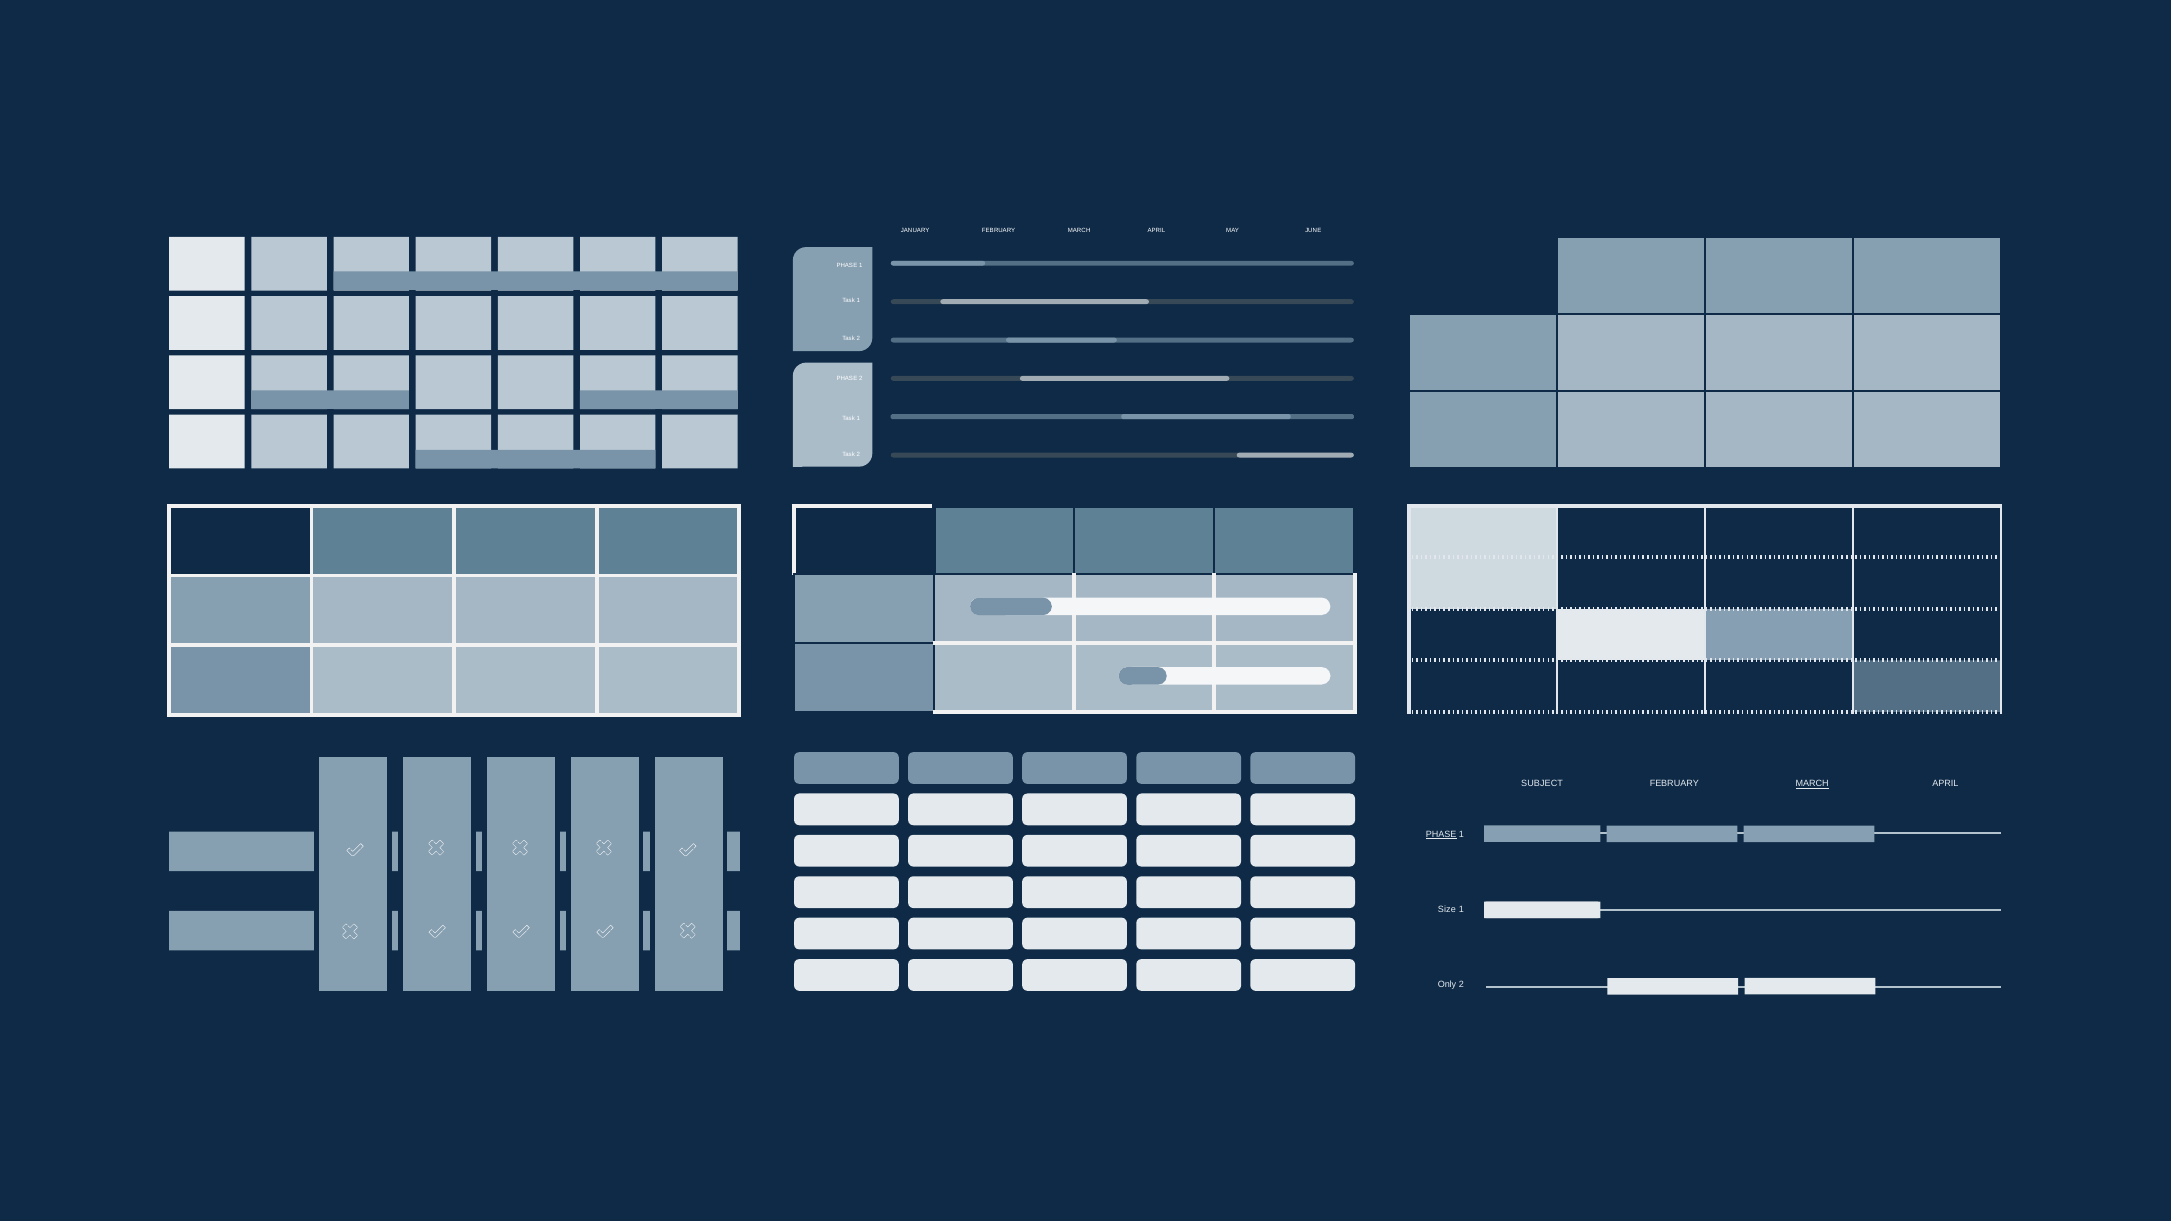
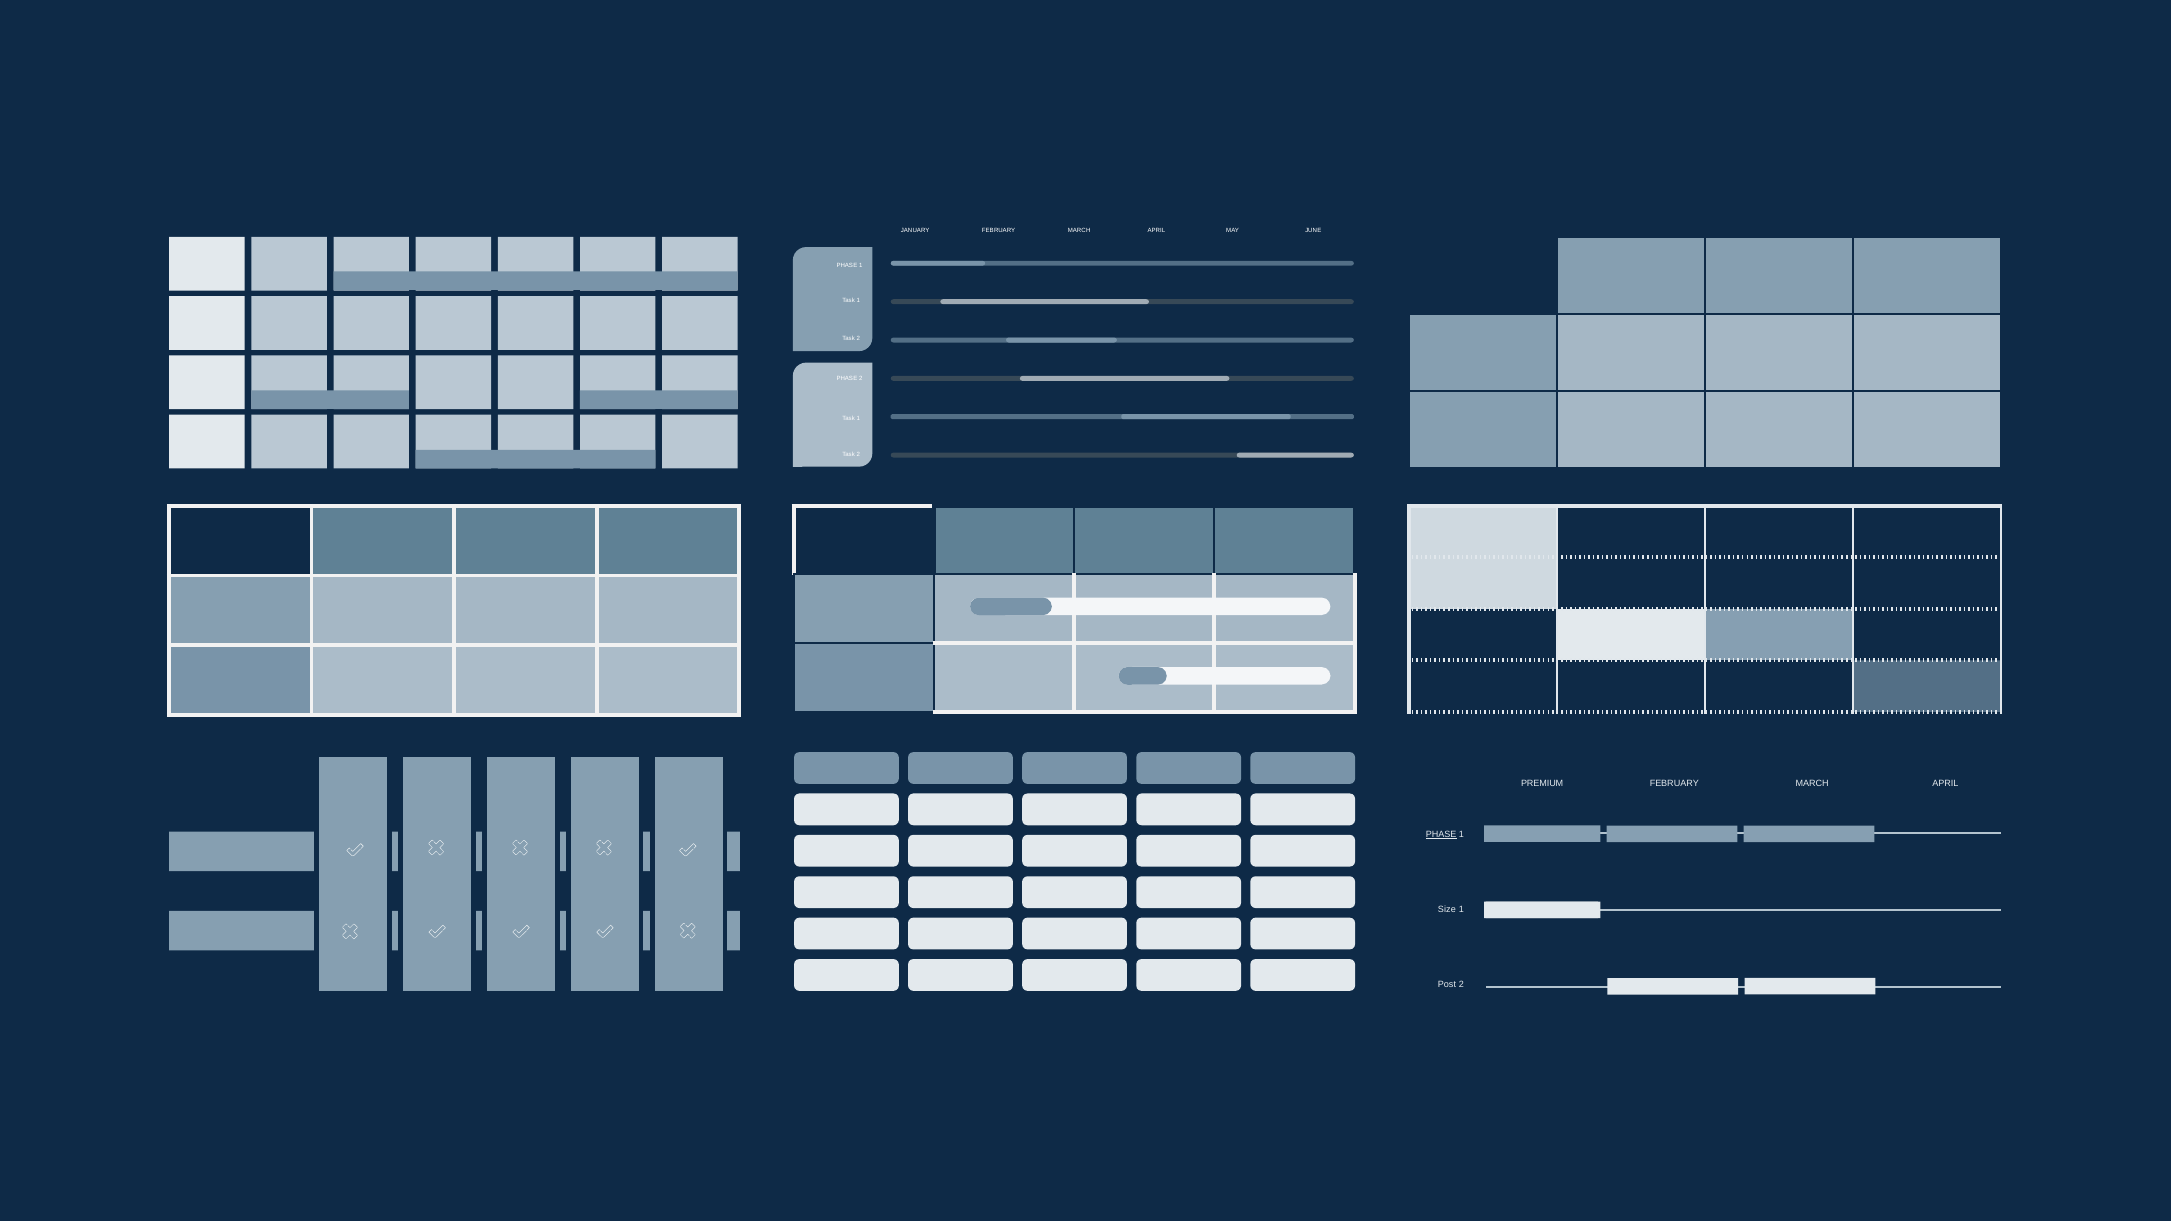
SUBJECT: SUBJECT -> PREMIUM
MARCH at (1812, 784) underline: present -> none
Only: Only -> Post
